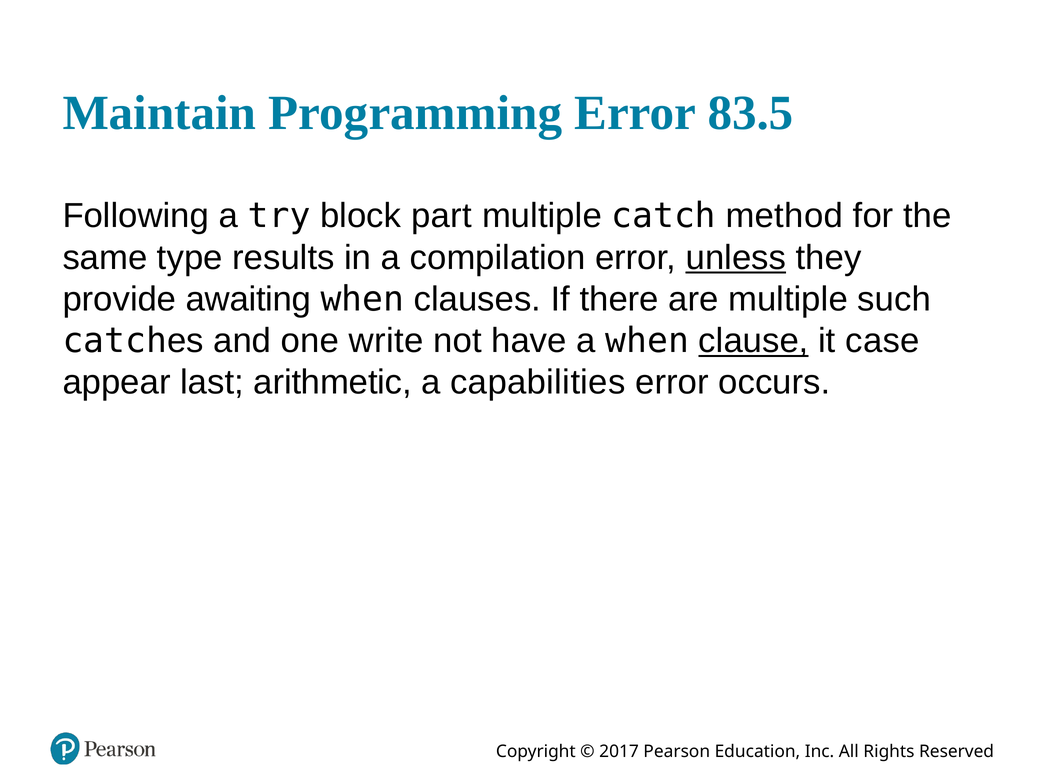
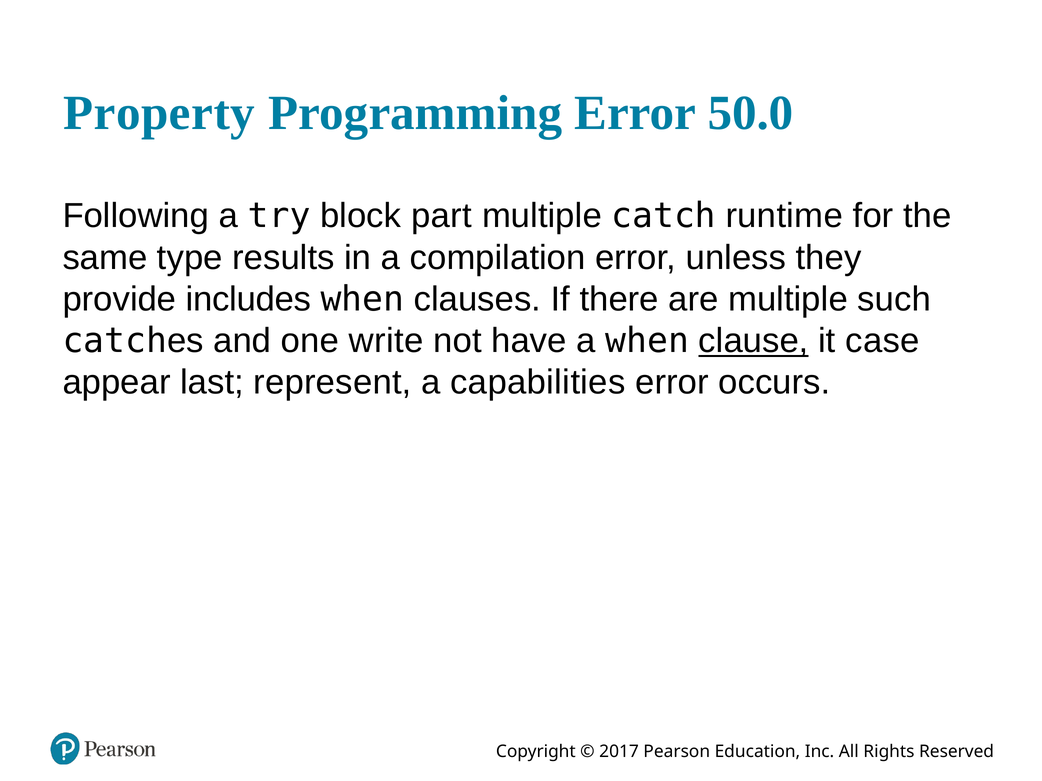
Maintain: Maintain -> Property
83.5: 83.5 -> 50.0
method: method -> runtime
unless underline: present -> none
awaiting: awaiting -> includes
arithmetic: arithmetic -> represent
